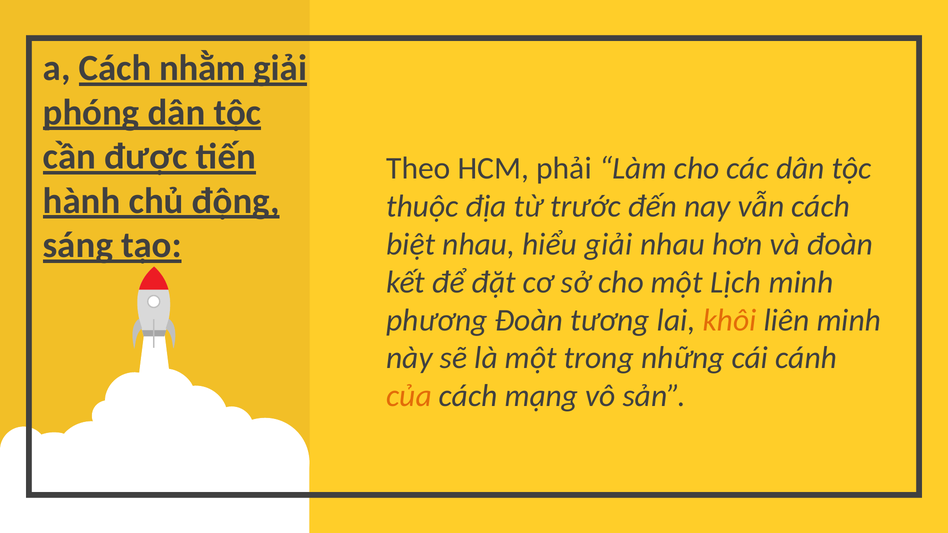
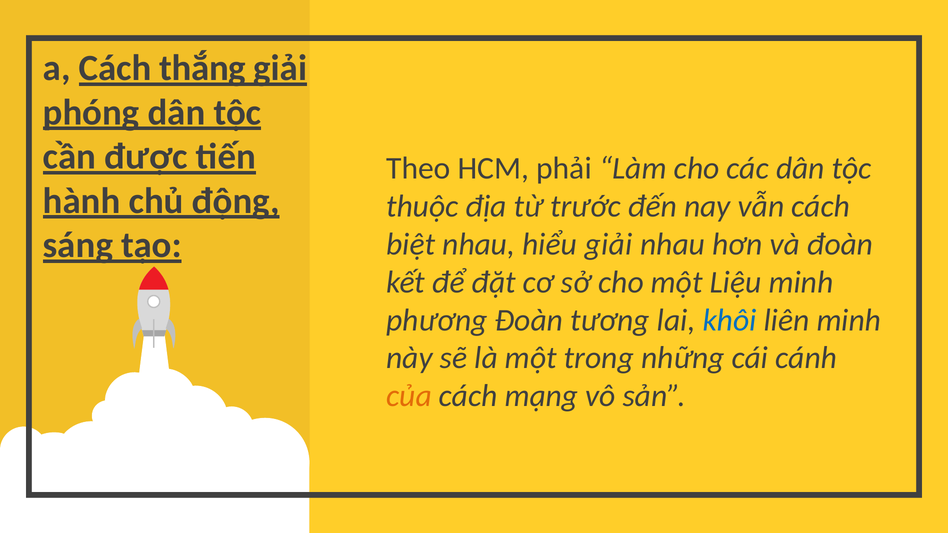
nhằm: nhằm -> thắng
Lịch: Lịch -> Liệu
khôi colour: orange -> blue
